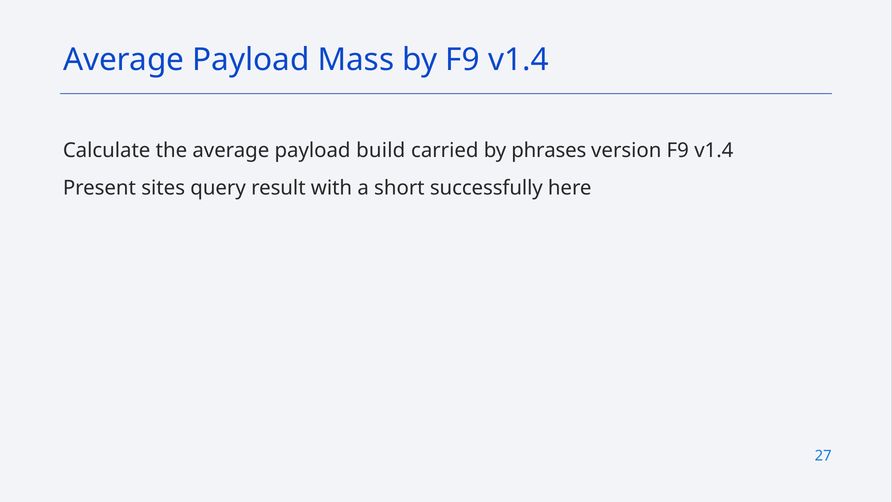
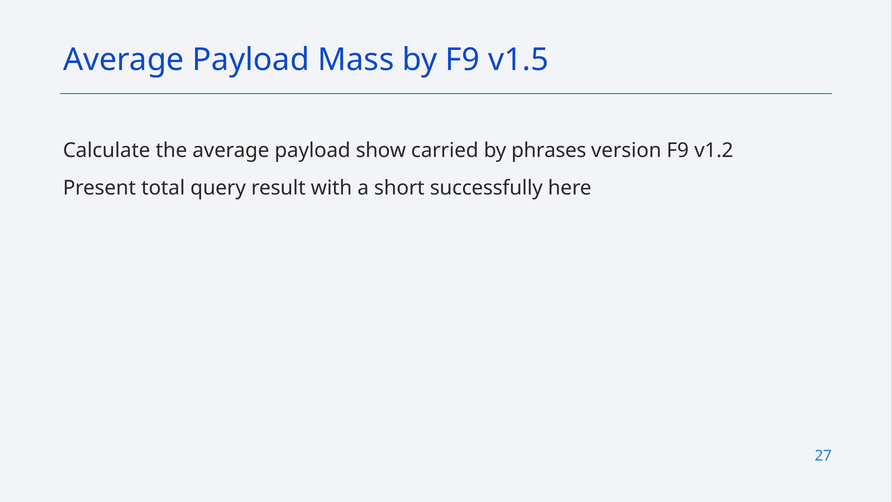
by F9 v1.4: v1.4 -> v1.5
build: build -> show
version F9 v1.4: v1.4 -> v1.2
sites: sites -> total
